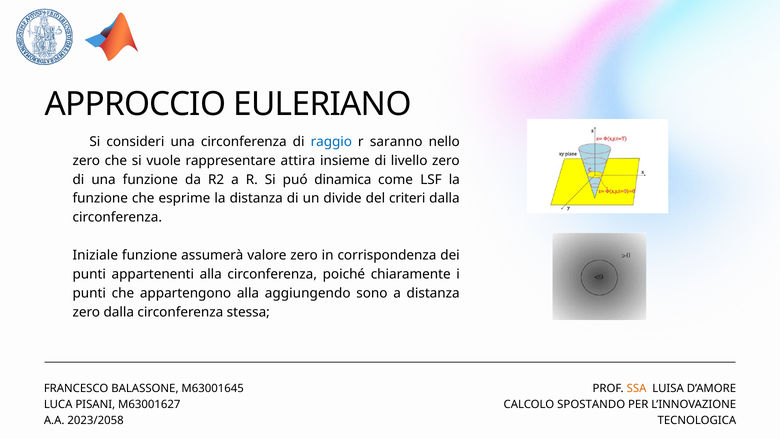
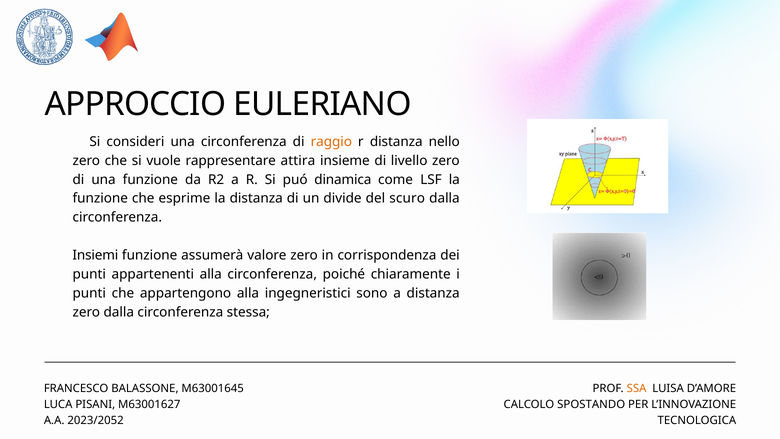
raggio colour: blue -> orange
r saranno: saranno -> distanza
criteri: criteri -> scuro
Iniziale: Iniziale -> Insiemi
aggiungendo: aggiungendo -> ingegneristici
2023/2058: 2023/2058 -> 2023/2052
